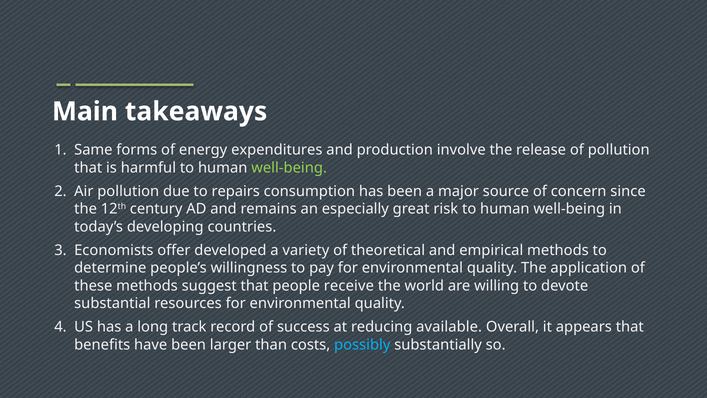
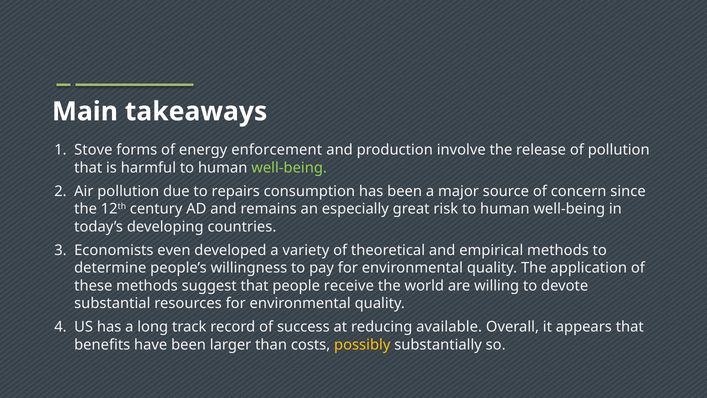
Same: Same -> Stove
expenditures: expenditures -> enforcement
offer: offer -> even
possibly colour: light blue -> yellow
